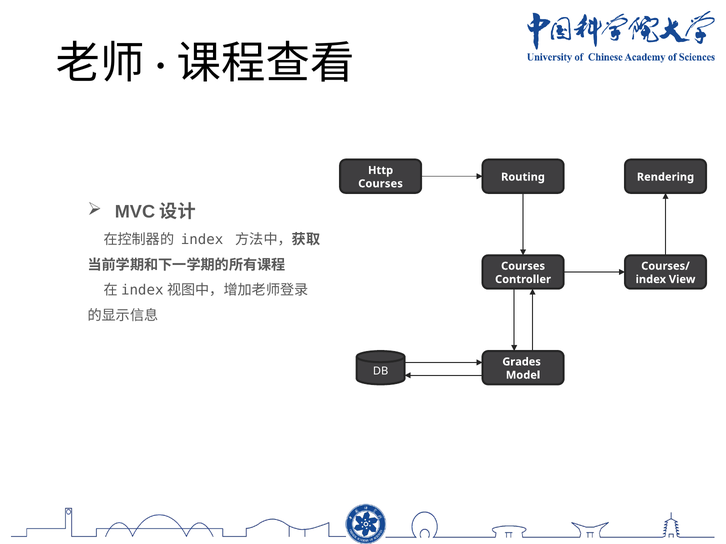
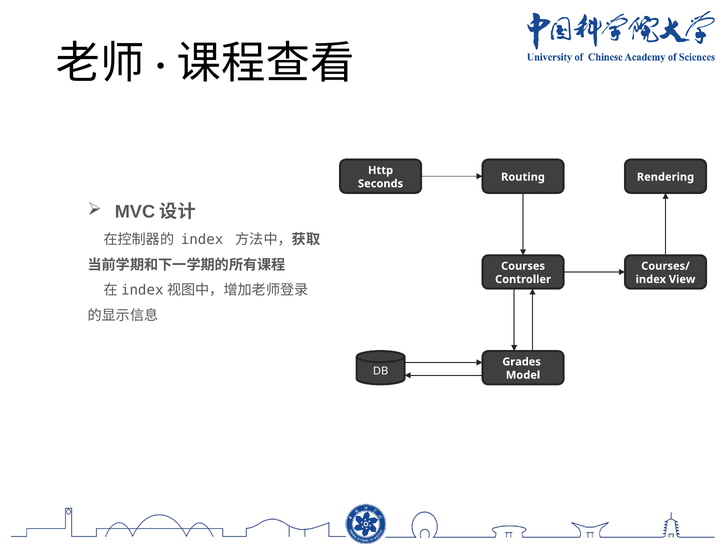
Courses at (381, 184): Courses -> Seconds
